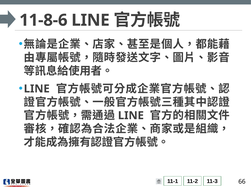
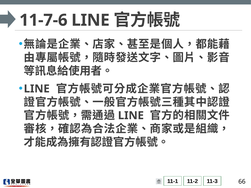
11-8-6: 11-8-6 -> 11-7-6
